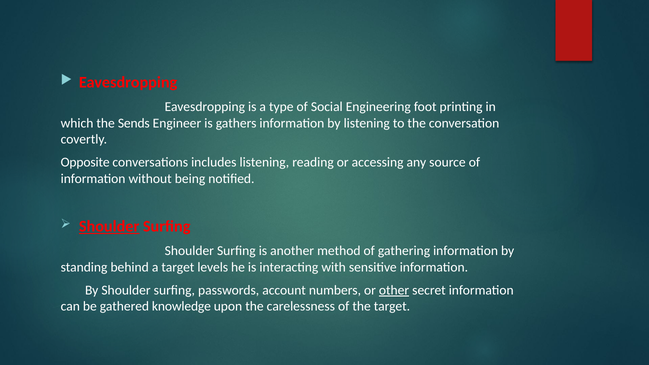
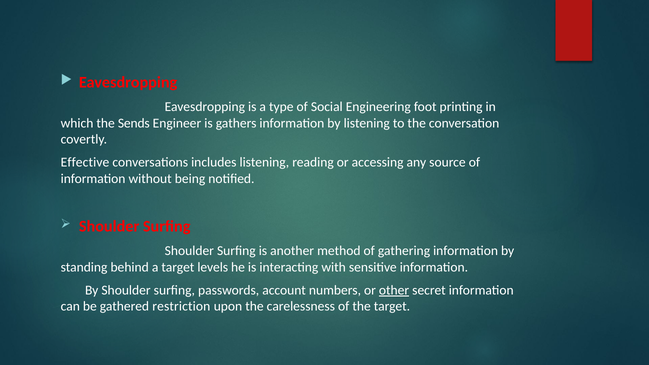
Opposite: Opposite -> Effective
Shoulder at (109, 227) underline: present -> none
knowledge: knowledge -> restriction
